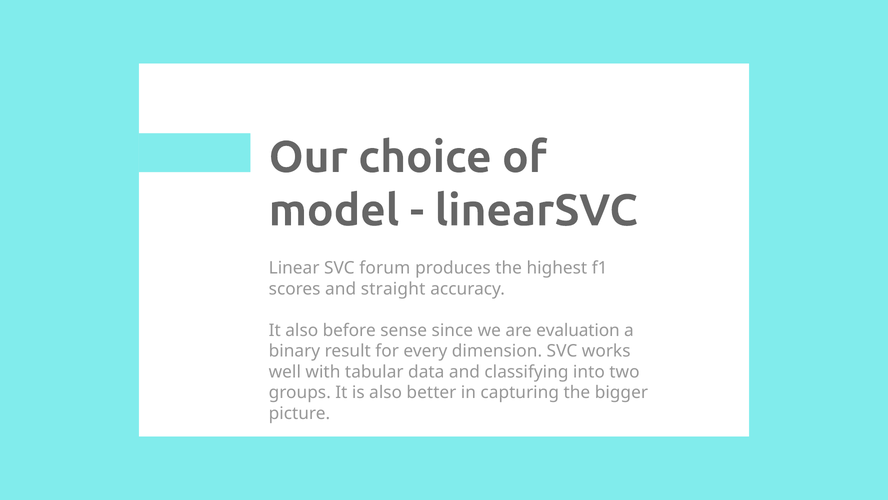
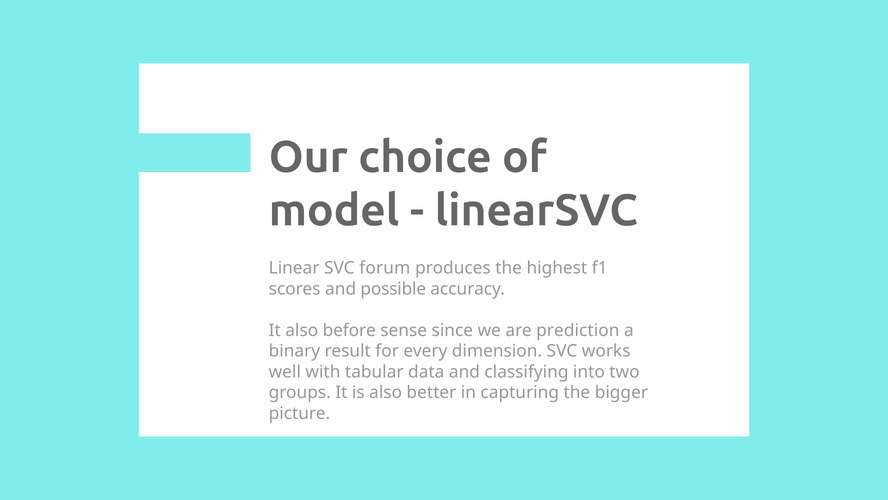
straight: straight -> possible
evaluation: evaluation -> prediction
